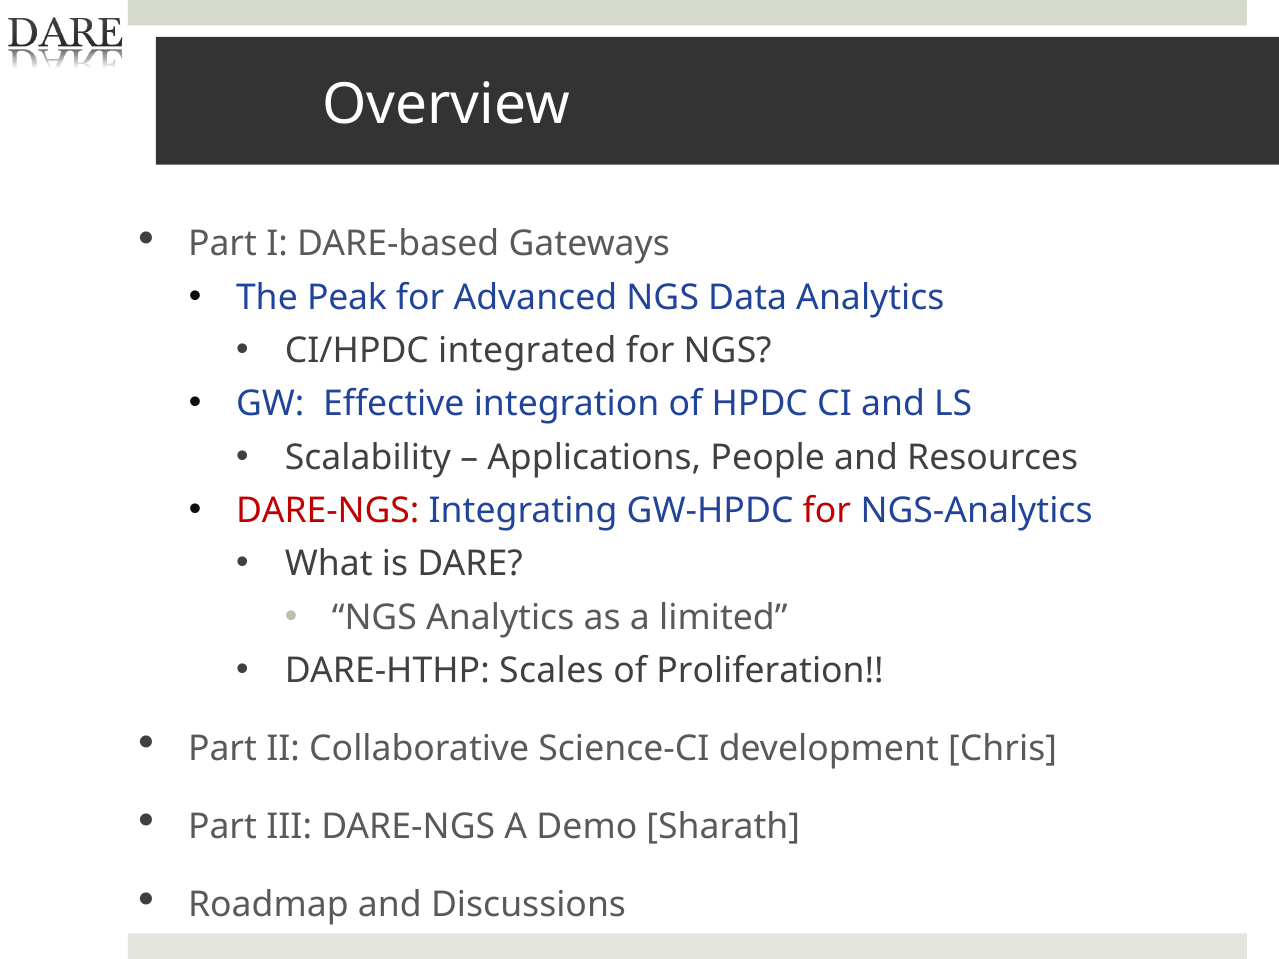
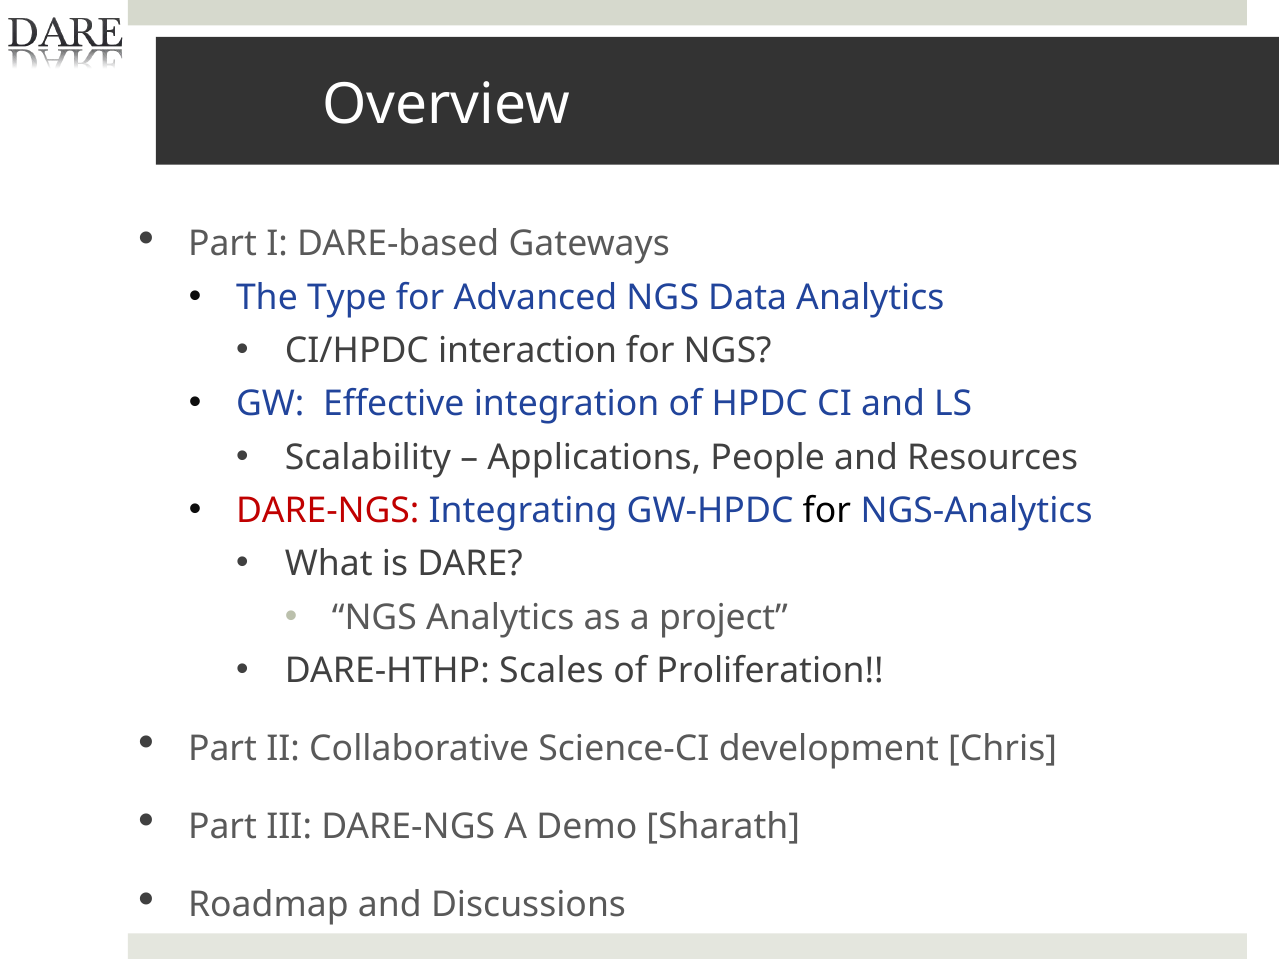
Peak: Peak -> Type
integrated: integrated -> interaction
for at (827, 511) colour: red -> black
limited: limited -> project
